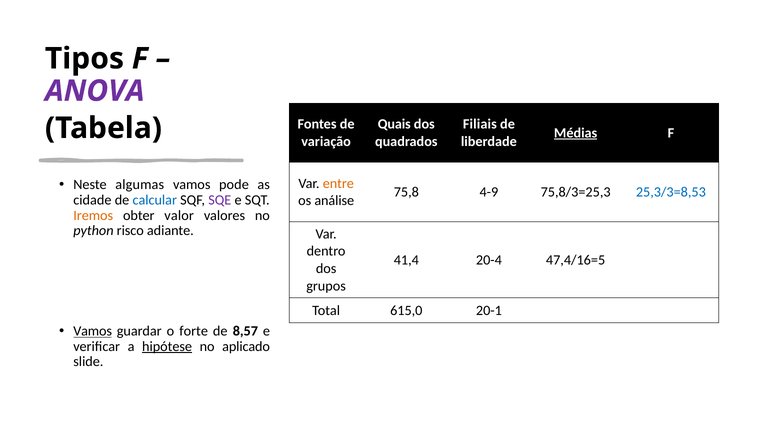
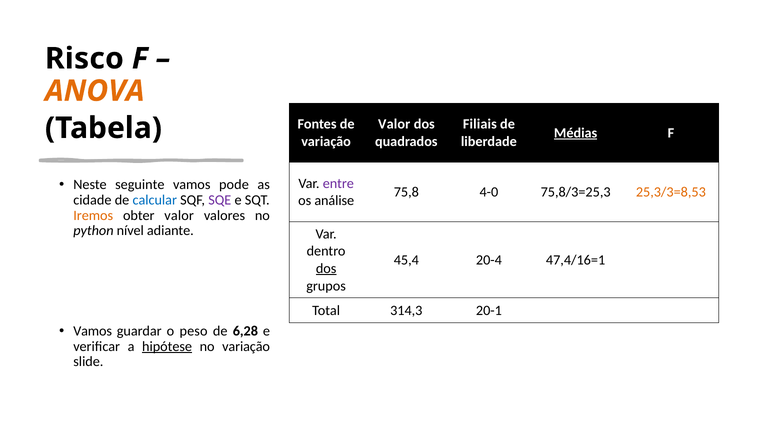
Tipos: Tipos -> Risco
ANOVA colour: purple -> orange
Quais at (394, 124): Quais -> Valor
entre colour: orange -> purple
algumas: algumas -> seguinte
4-9: 4-9 -> 4-0
25,3/3=8,53 colour: blue -> orange
risco: risco -> nível
41,4: 41,4 -> 45,4
47,4/16=5: 47,4/16=5 -> 47,4/16=1
dos at (326, 269) underline: none -> present
615,0: 615,0 -> 314,3
Vamos at (93, 331) underline: present -> none
forte: forte -> peso
8,57: 8,57 -> 6,28
no aplicado: aplicado -> variação
